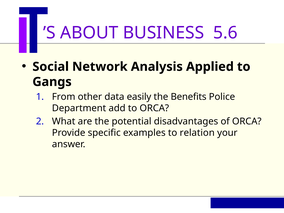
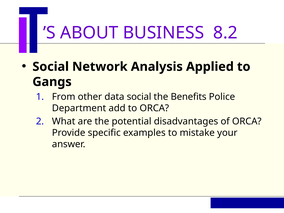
5.6: 5.6 -> 8.2
data easily: easily -> social
relation: relation -> mistake
